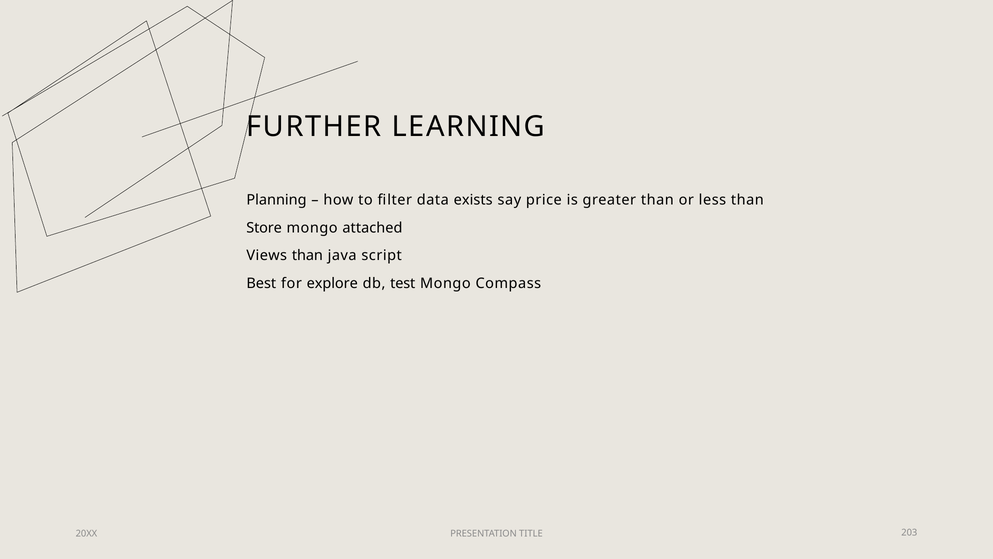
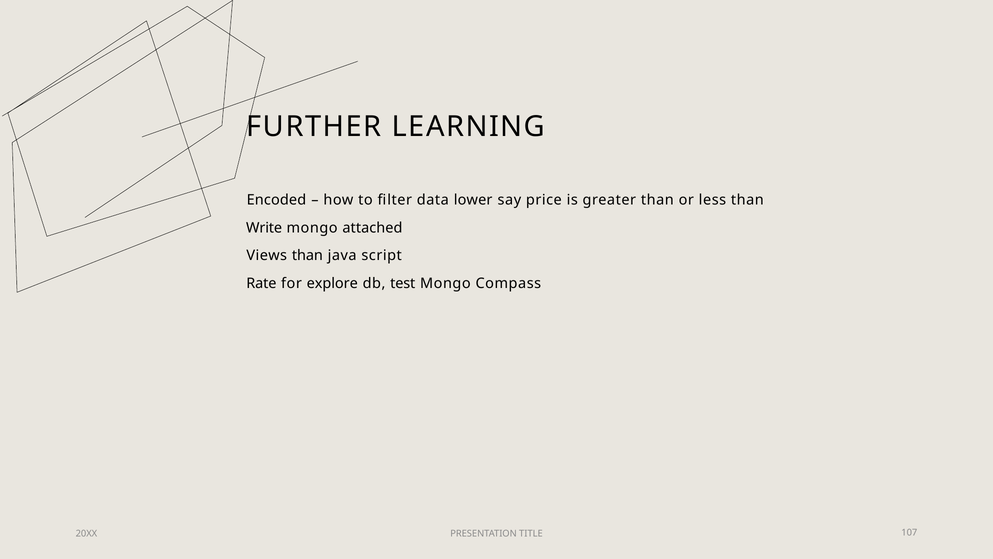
Planning: Planning -> Encoded
exists: exists -> lower
Store: Store -> Write
Best: Best -> Rate
203: 203 -> 107
